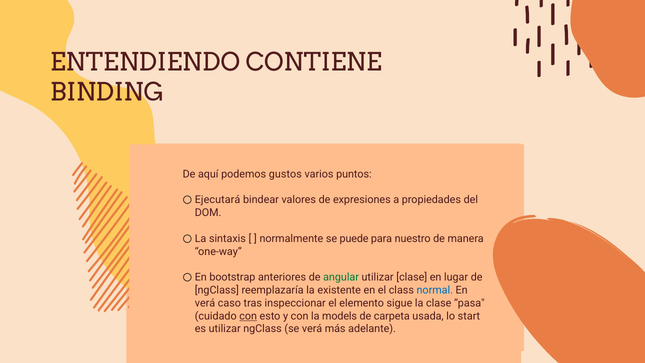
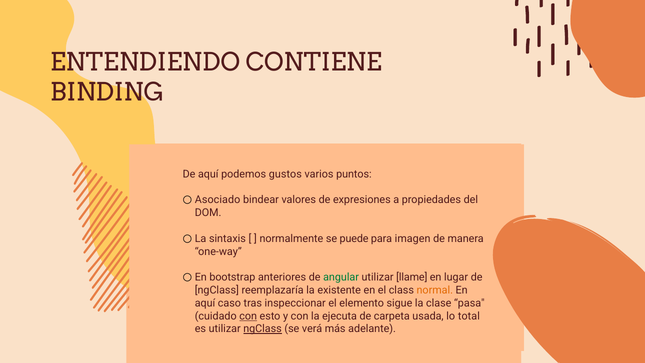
Ejecutará: Ejecutará -> Asociado
nuestro: nuestro -> imagen
utilizar clase: clase -> llame
normal colour: blue -> orange
verá at (205, 303): verá -> aquí
models: models -> ejecuta
start: start -> total
ngClass at (263, 329) underline: none -> present
